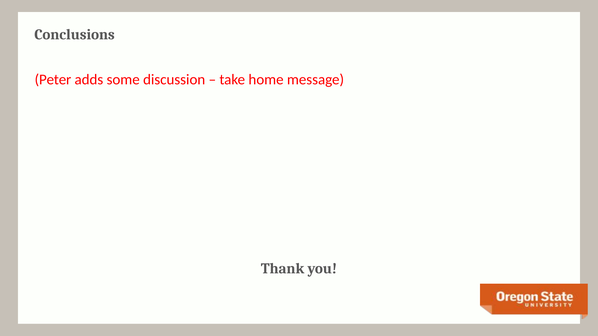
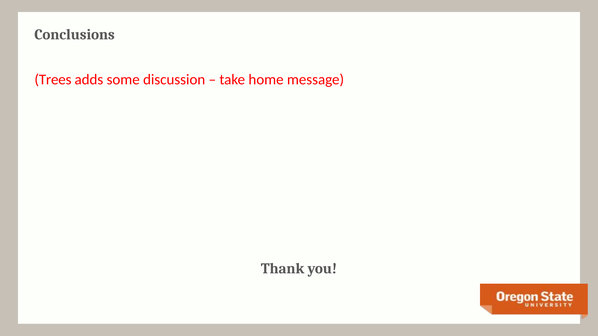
Peter: Peter -> Trees
